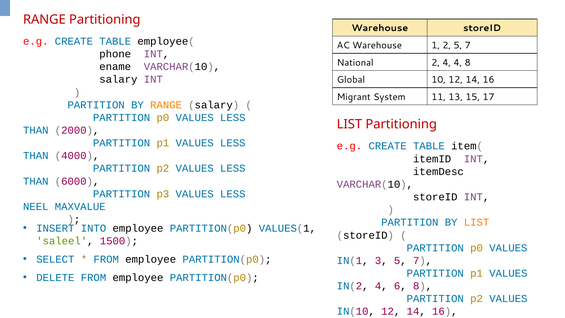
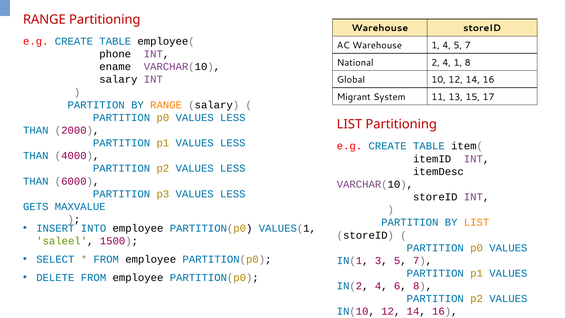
1 2: 2 -> 4
4 4: 4 -> 1
NEEL: NEEL -> GETS
